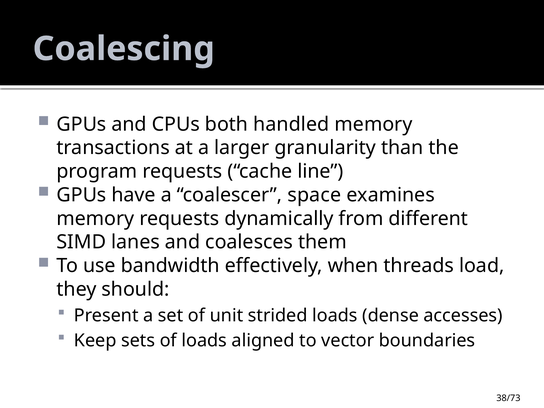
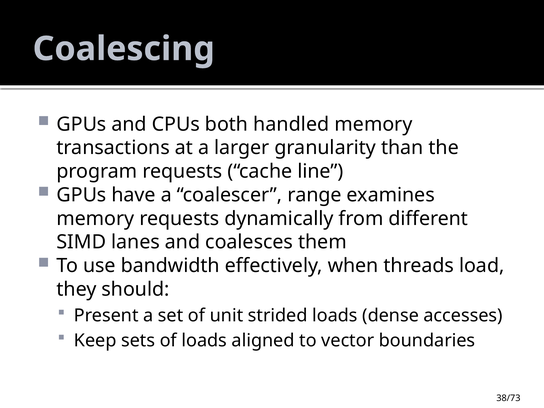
space: space -> range
